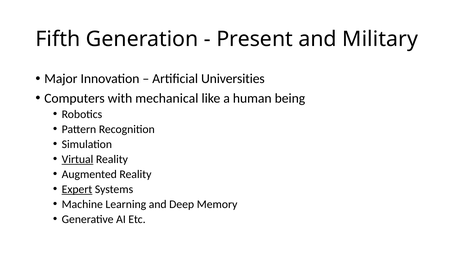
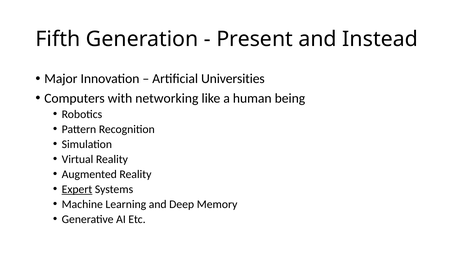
Military: Military -> Instead
mechanical: mechanical -> networking
Virtual underline: present -> none
